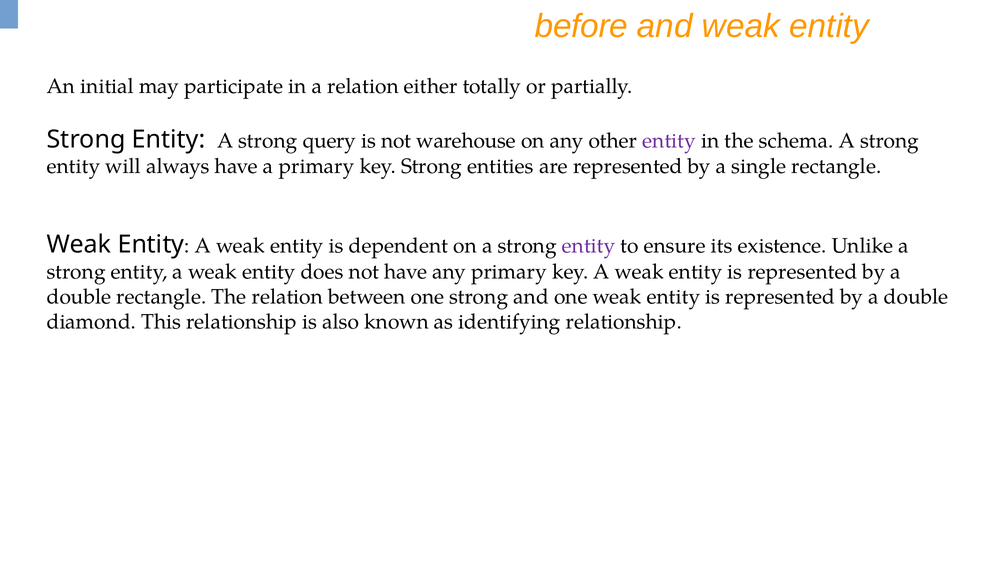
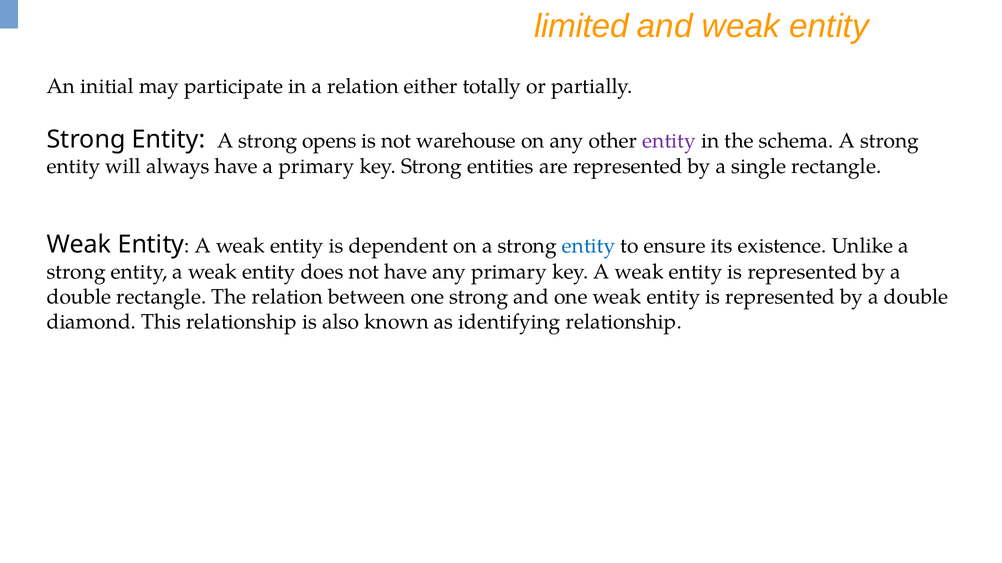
before: before -> limited
query: query -> opens
entity at (589, 246) colour: purple -> blue
